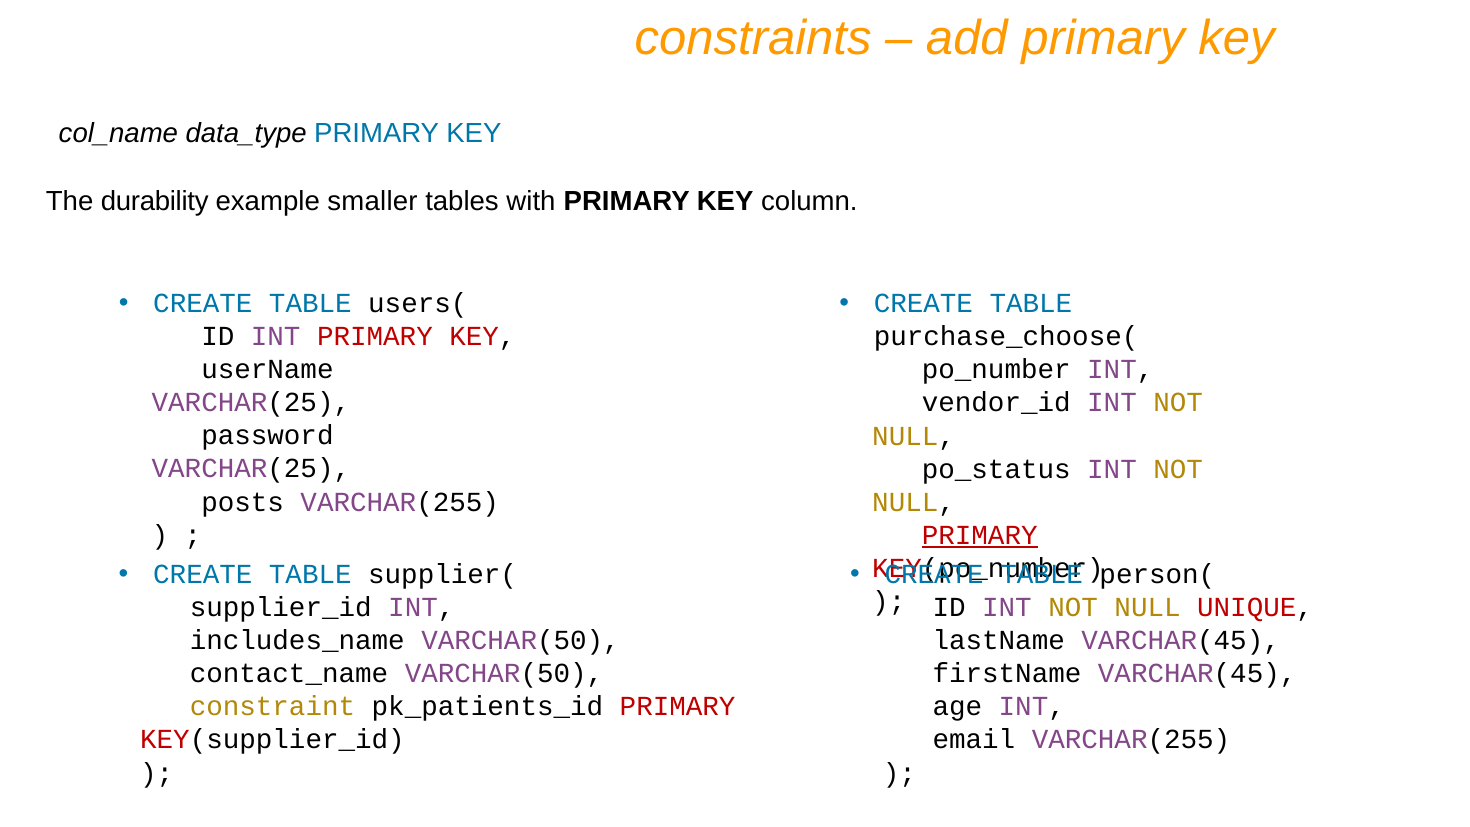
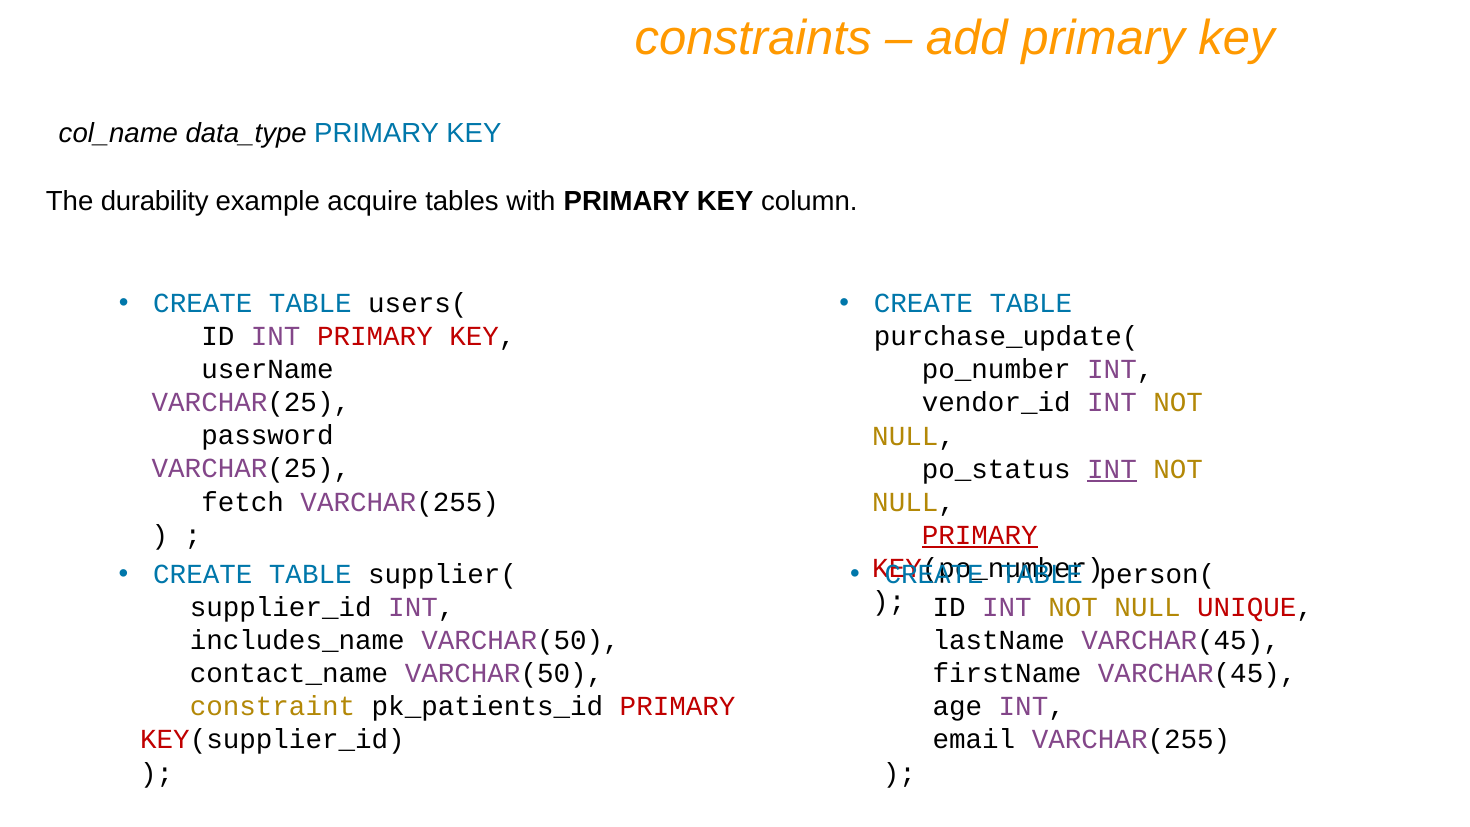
smaller: smaller -> acquire
purchase_choose(: purchase_choose( -> purchase_update(
INT at (1112, 469) underline: none -> present
posts: posts -> fetch
